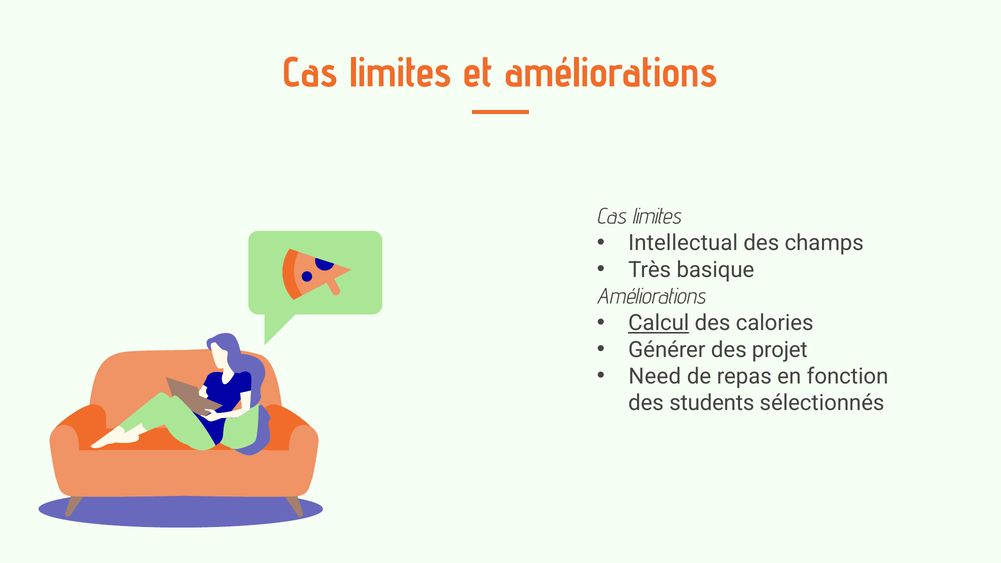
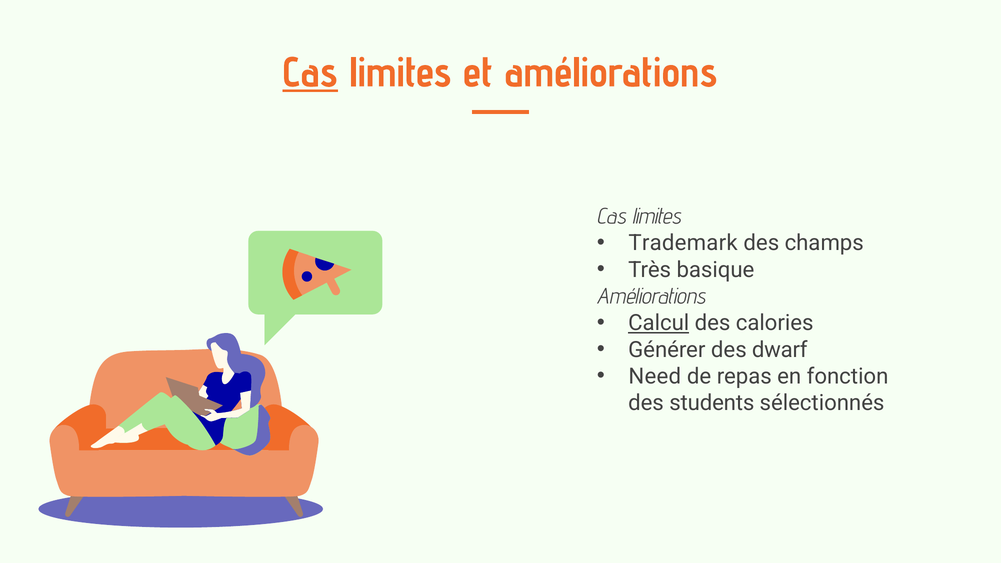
Cas at (310, 73) underline: none -> present
Intellectual: Intellectual -> Trademark
projet: projet -> dwarf
